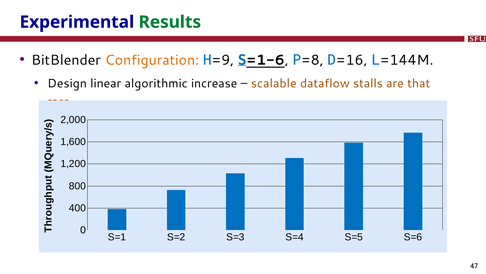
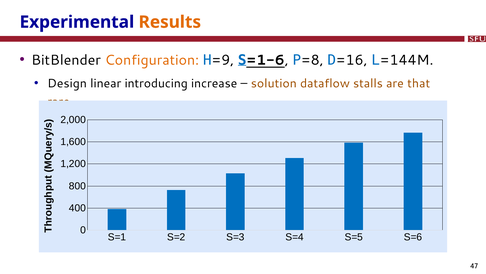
Results colour: green -> orange
algorithmic: algorithmic -> introducing
scalable: scalable -> solution
